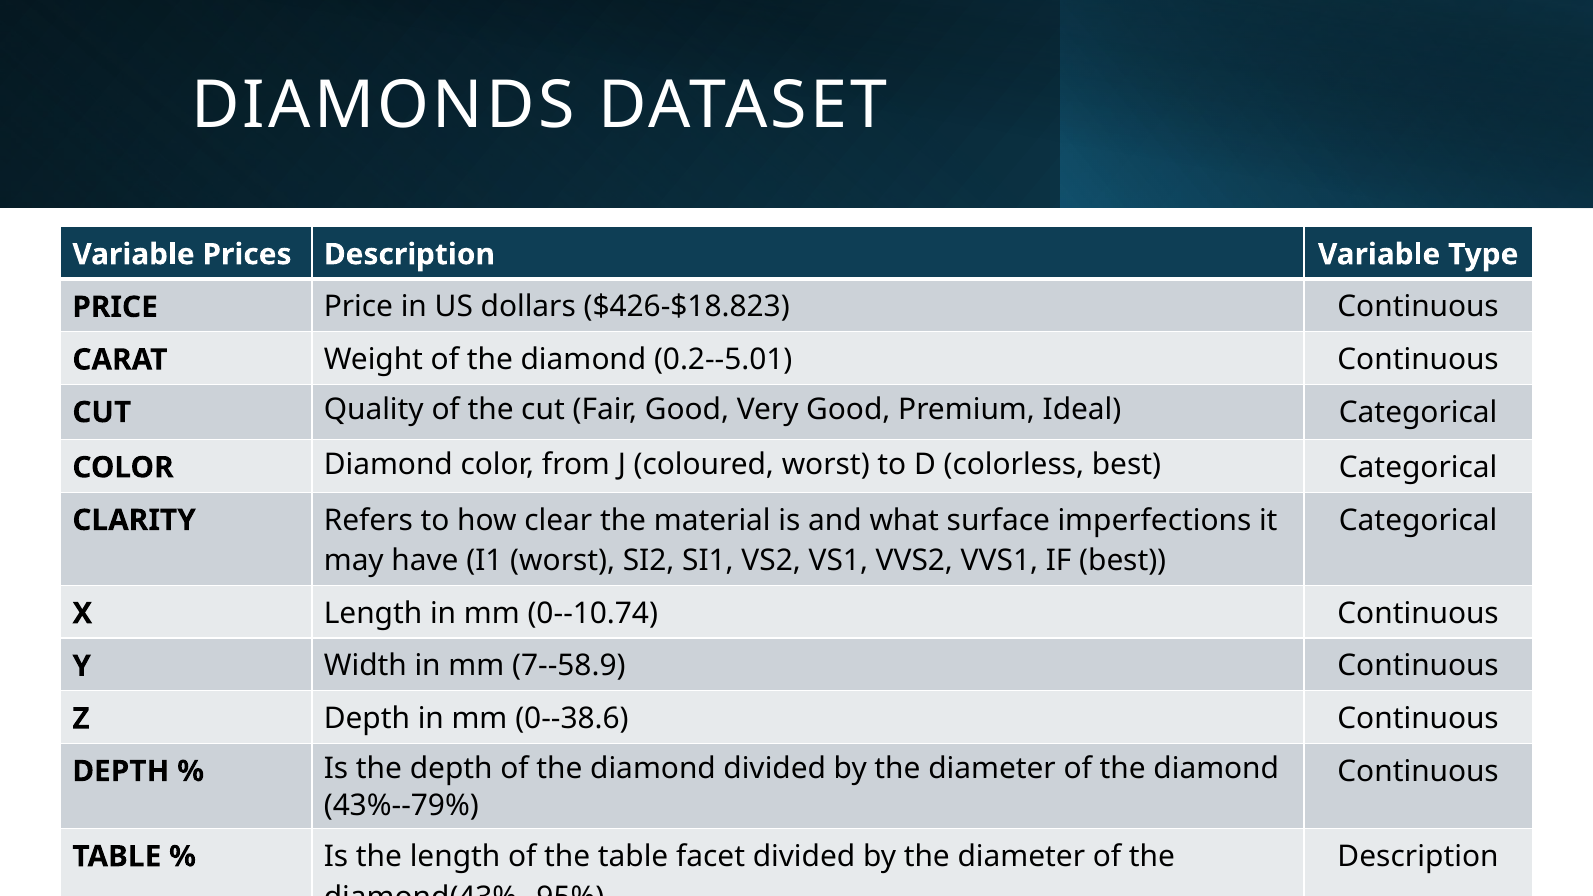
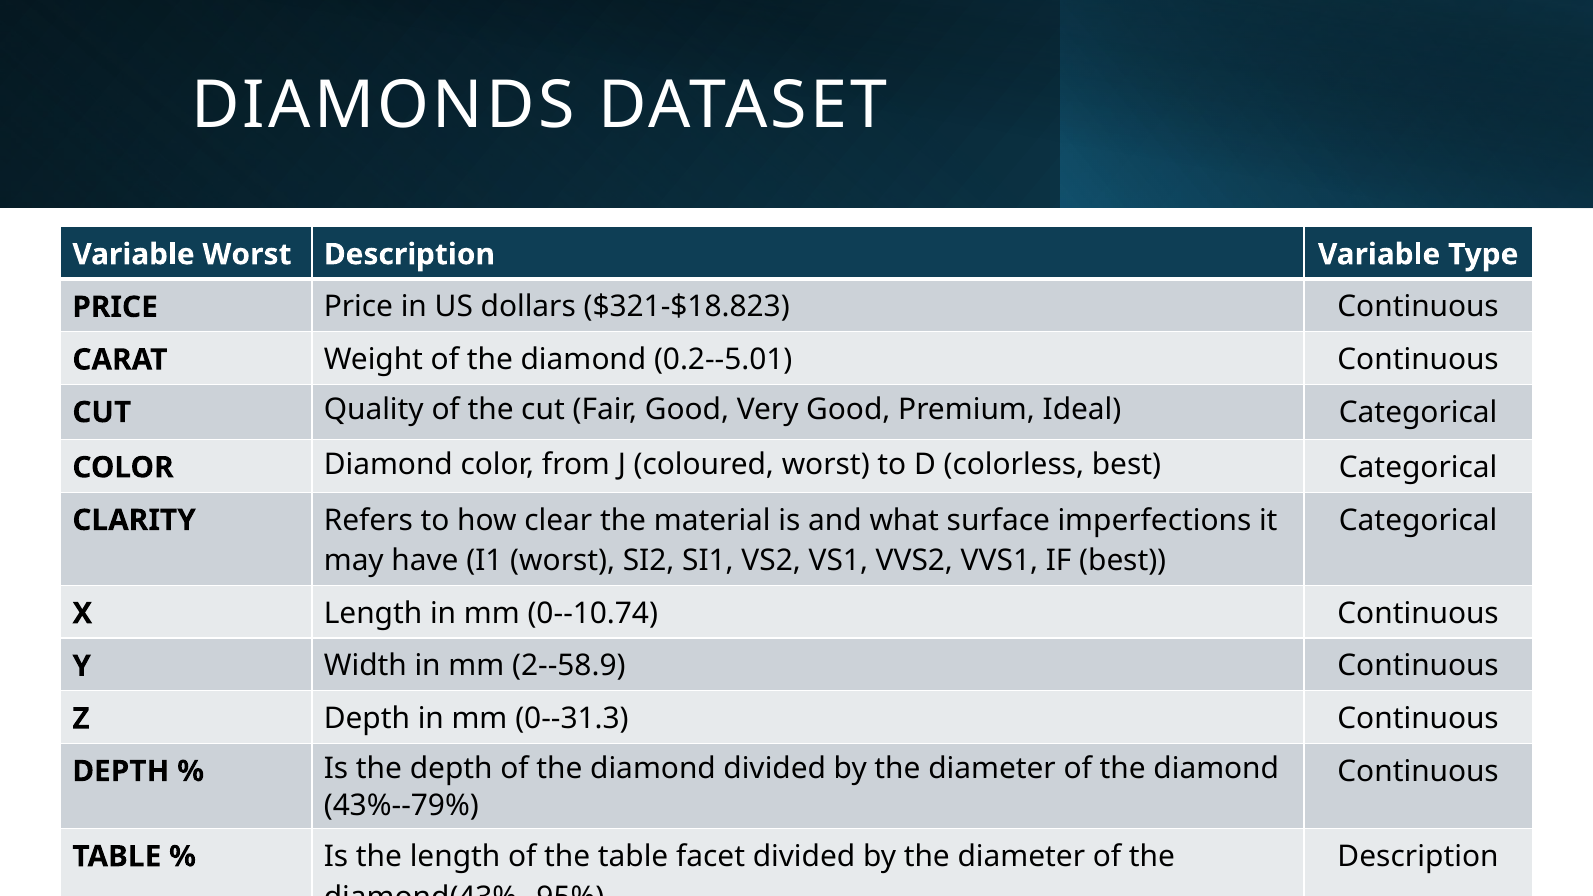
Variable Prices: Prices -> Worst
$426-$18.823: $426-$18.823 -> $321-$18.823
7--58.9: 7--58.9 -> 2--58.9
0--38.6: 0--38.6 -> 0--31.3
